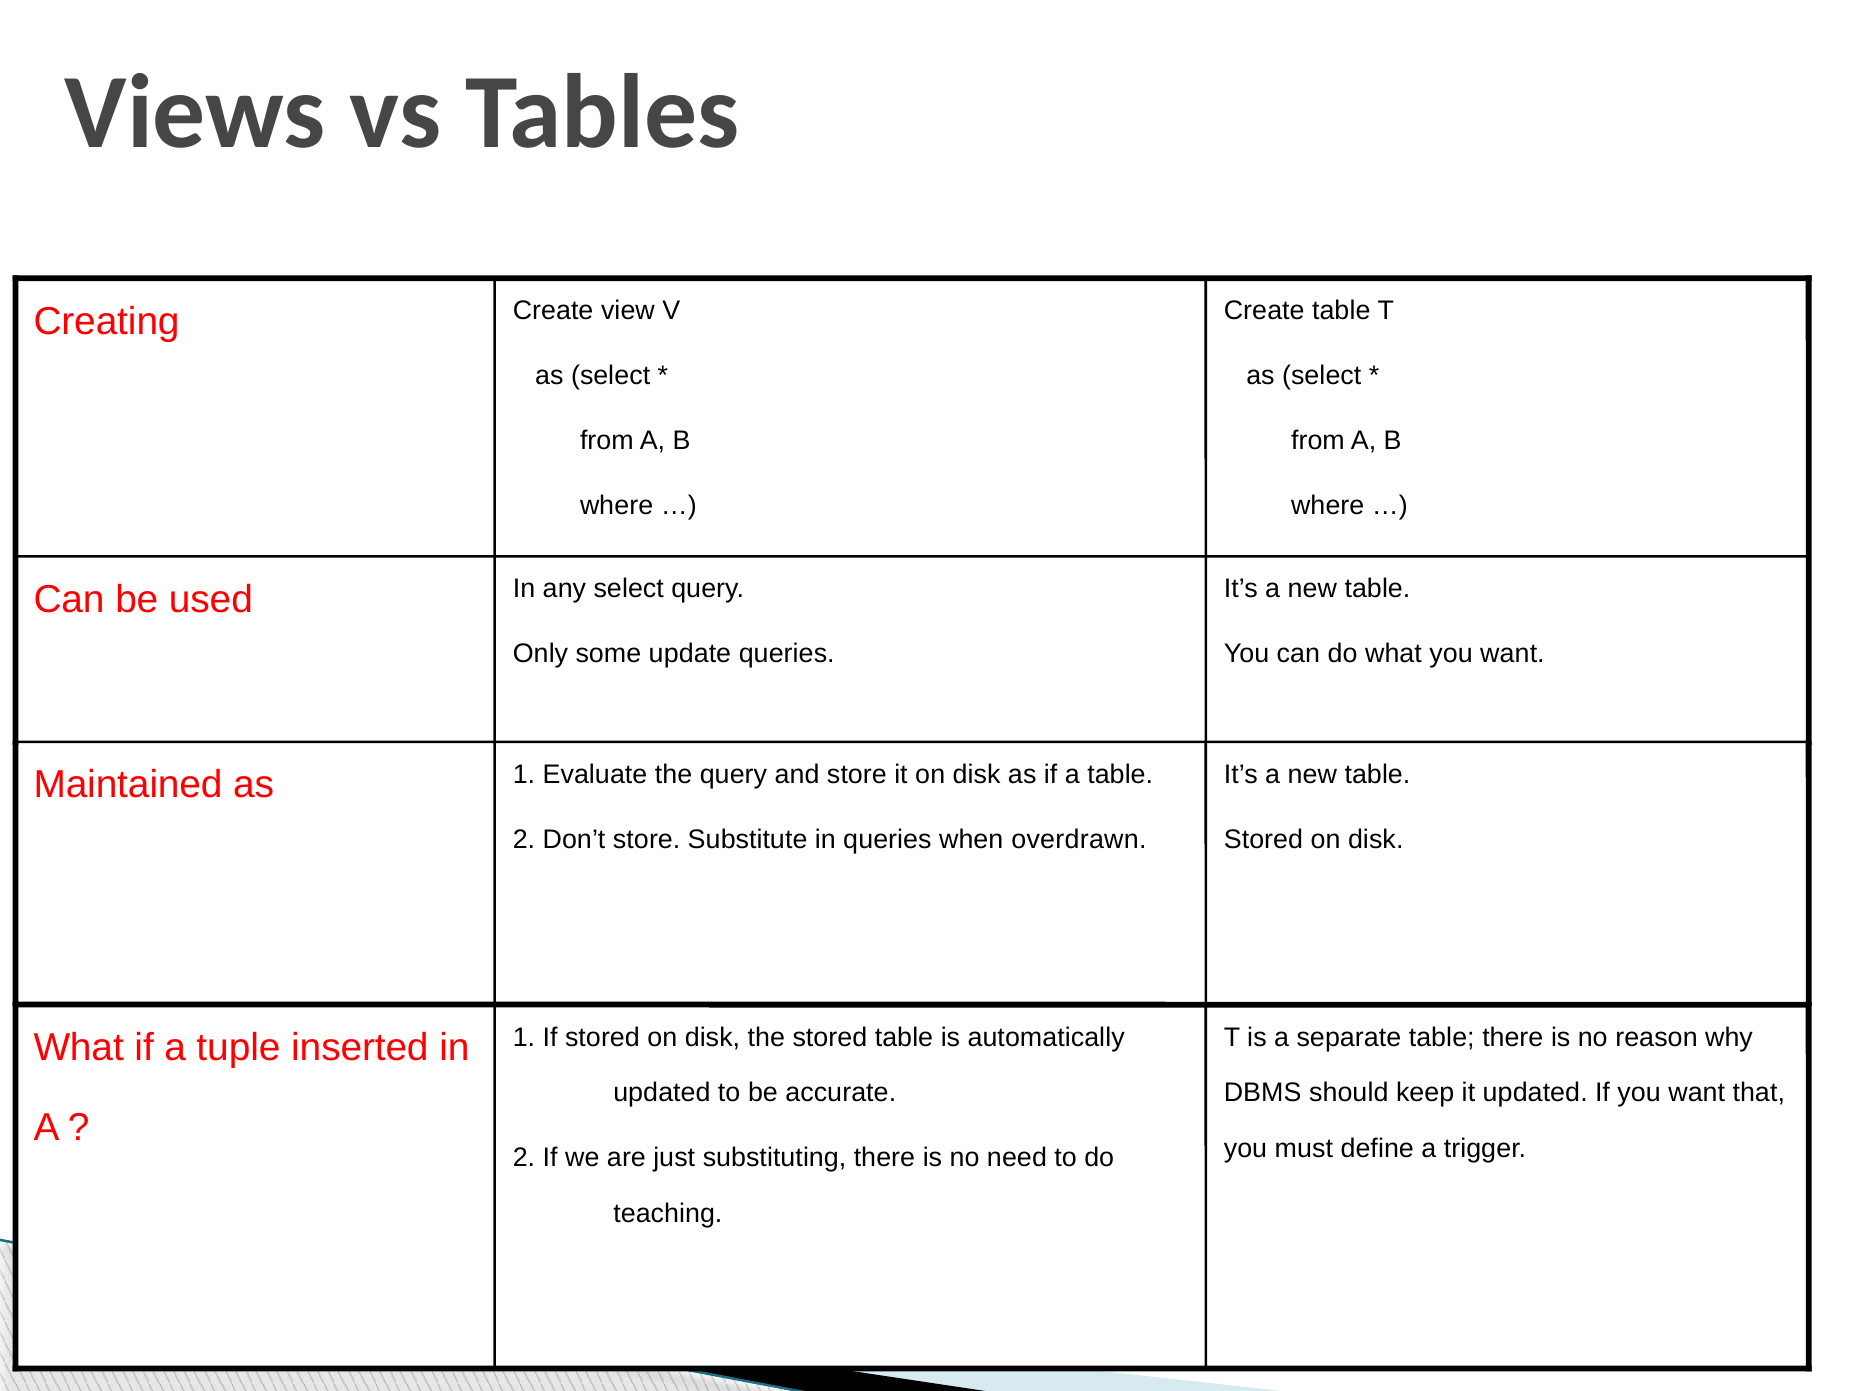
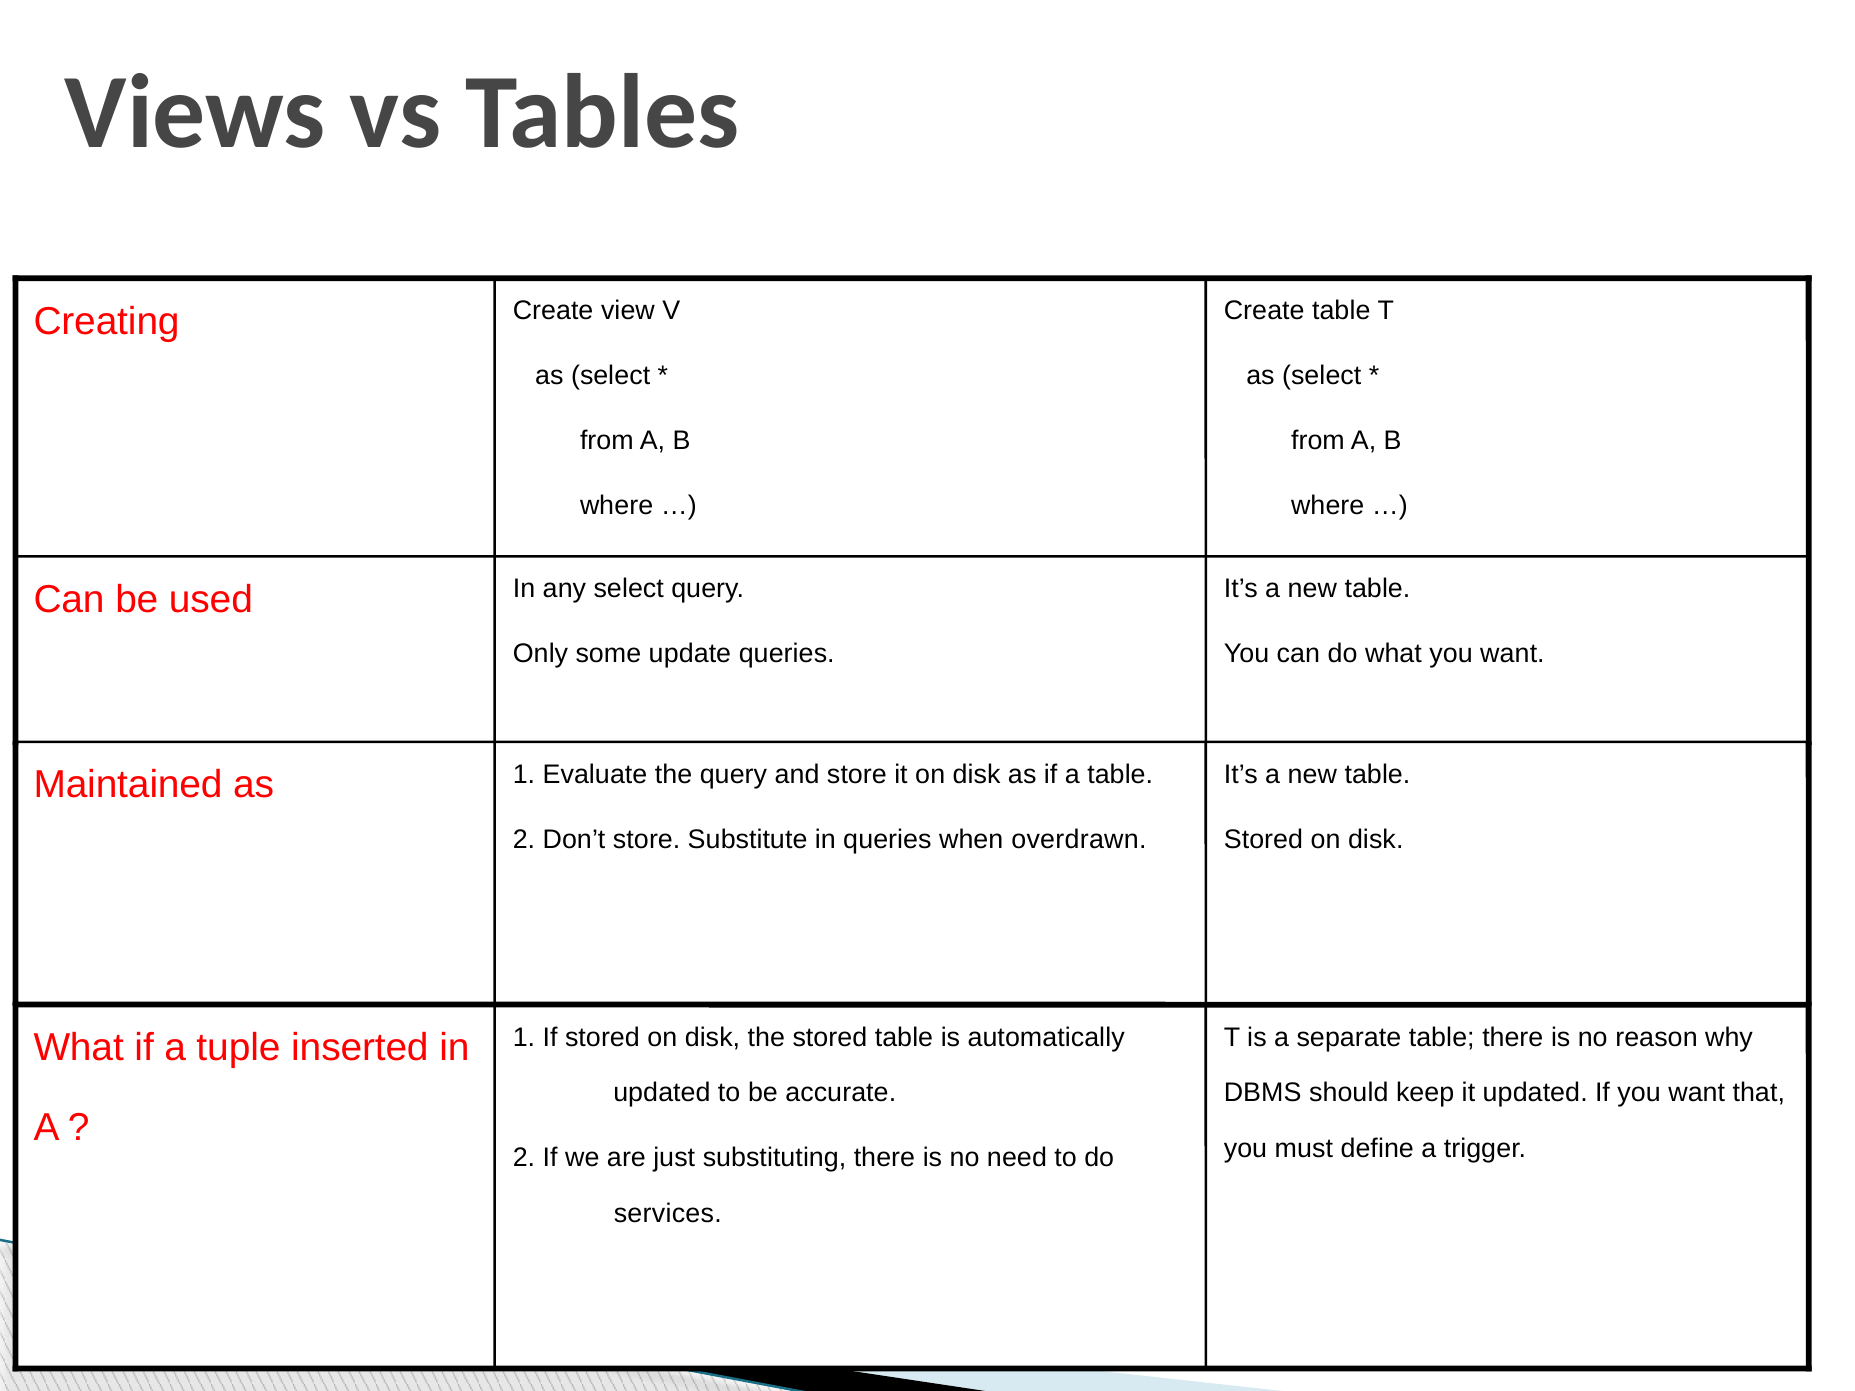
teaching: teaching -> services
